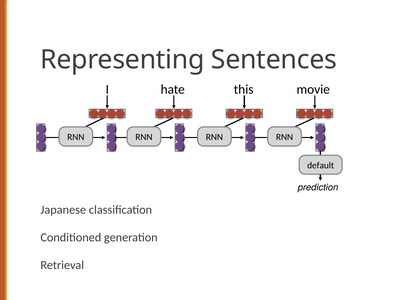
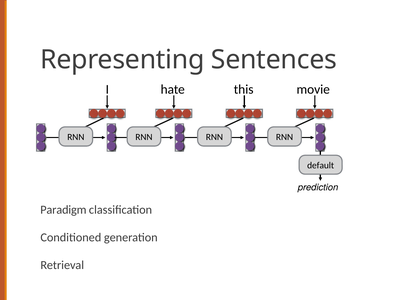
Japanese: Japanese -> Paradigm
